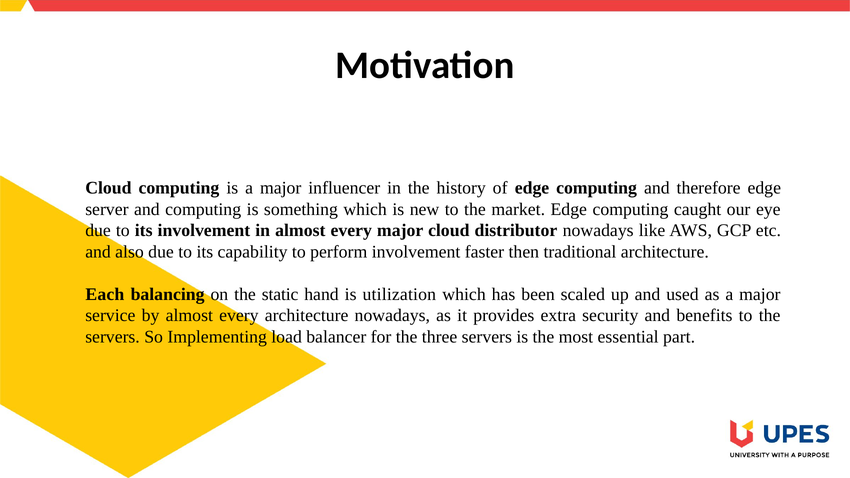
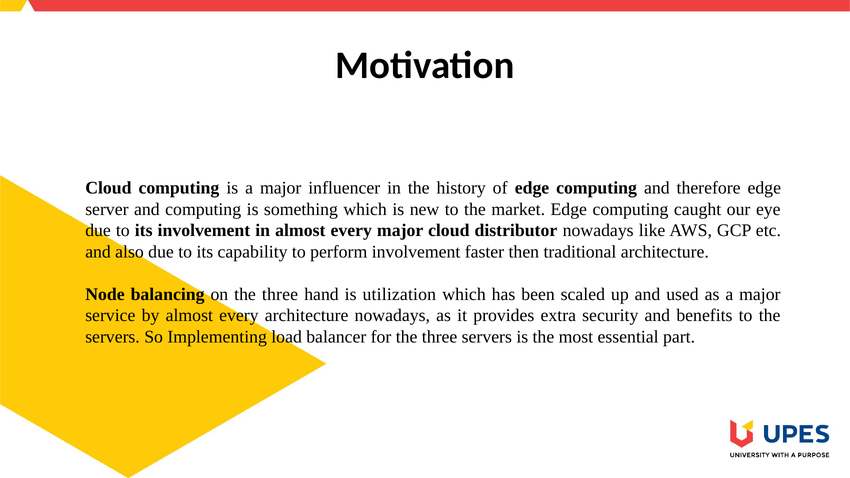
Each: Each -> Node
on the static: static -> three
